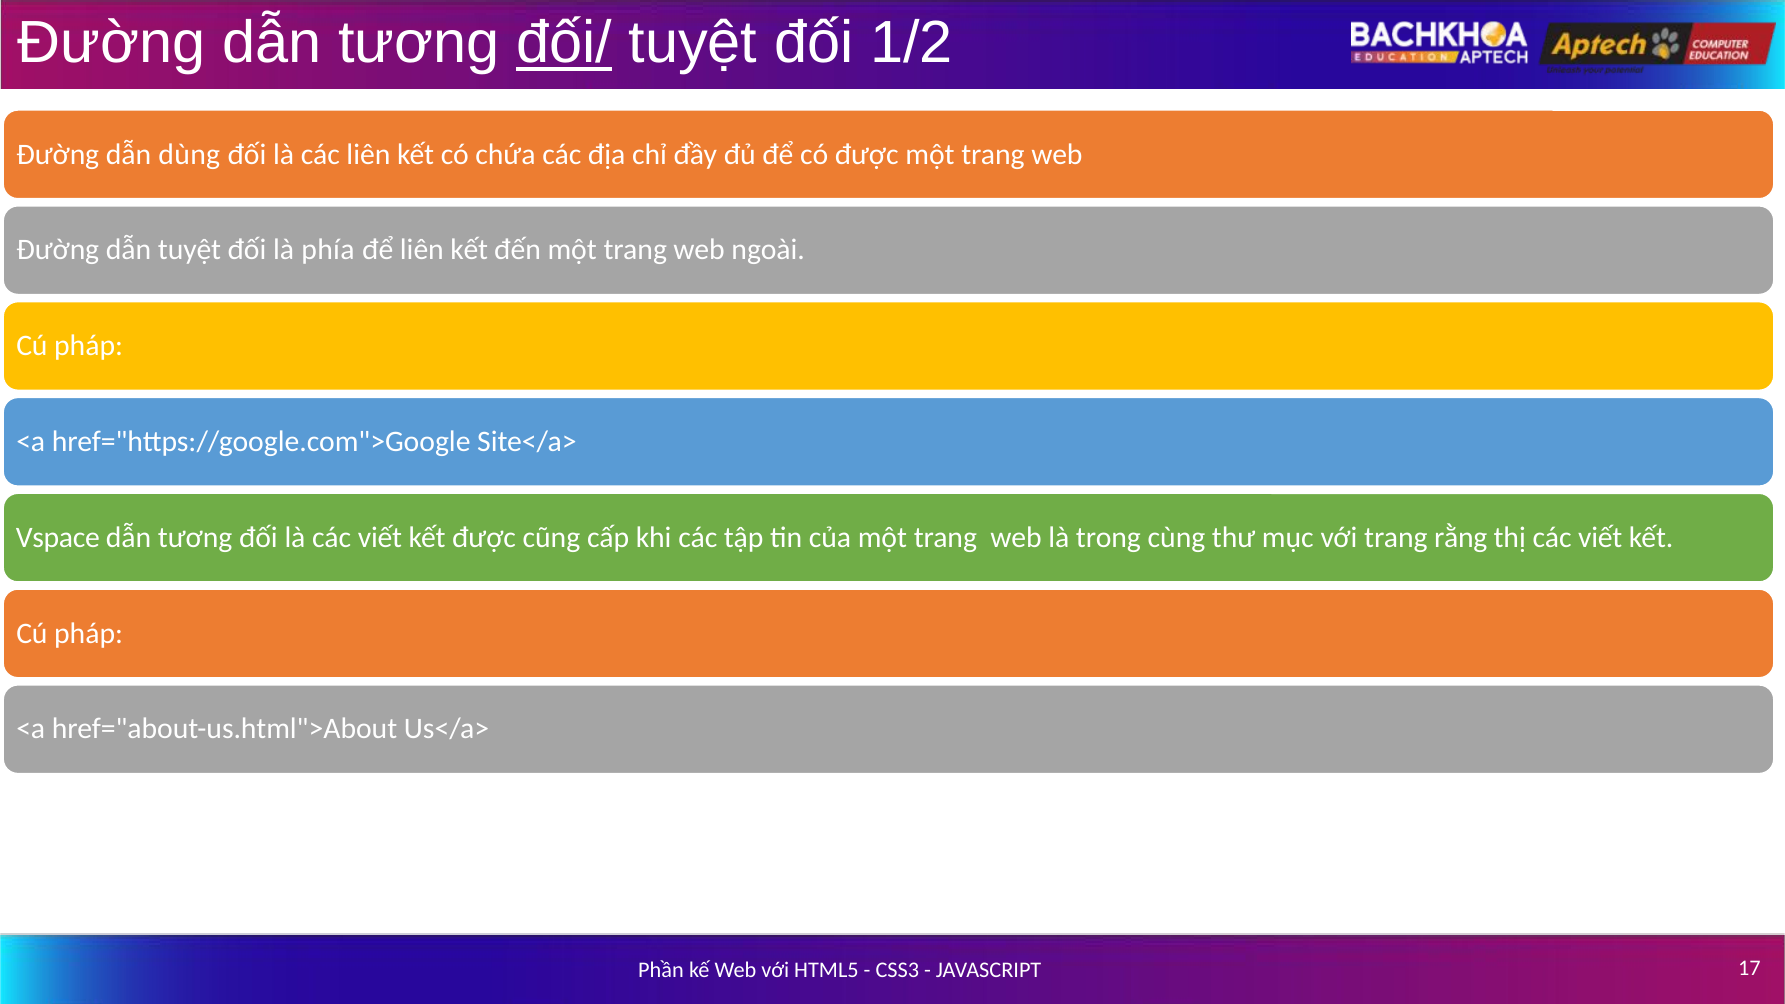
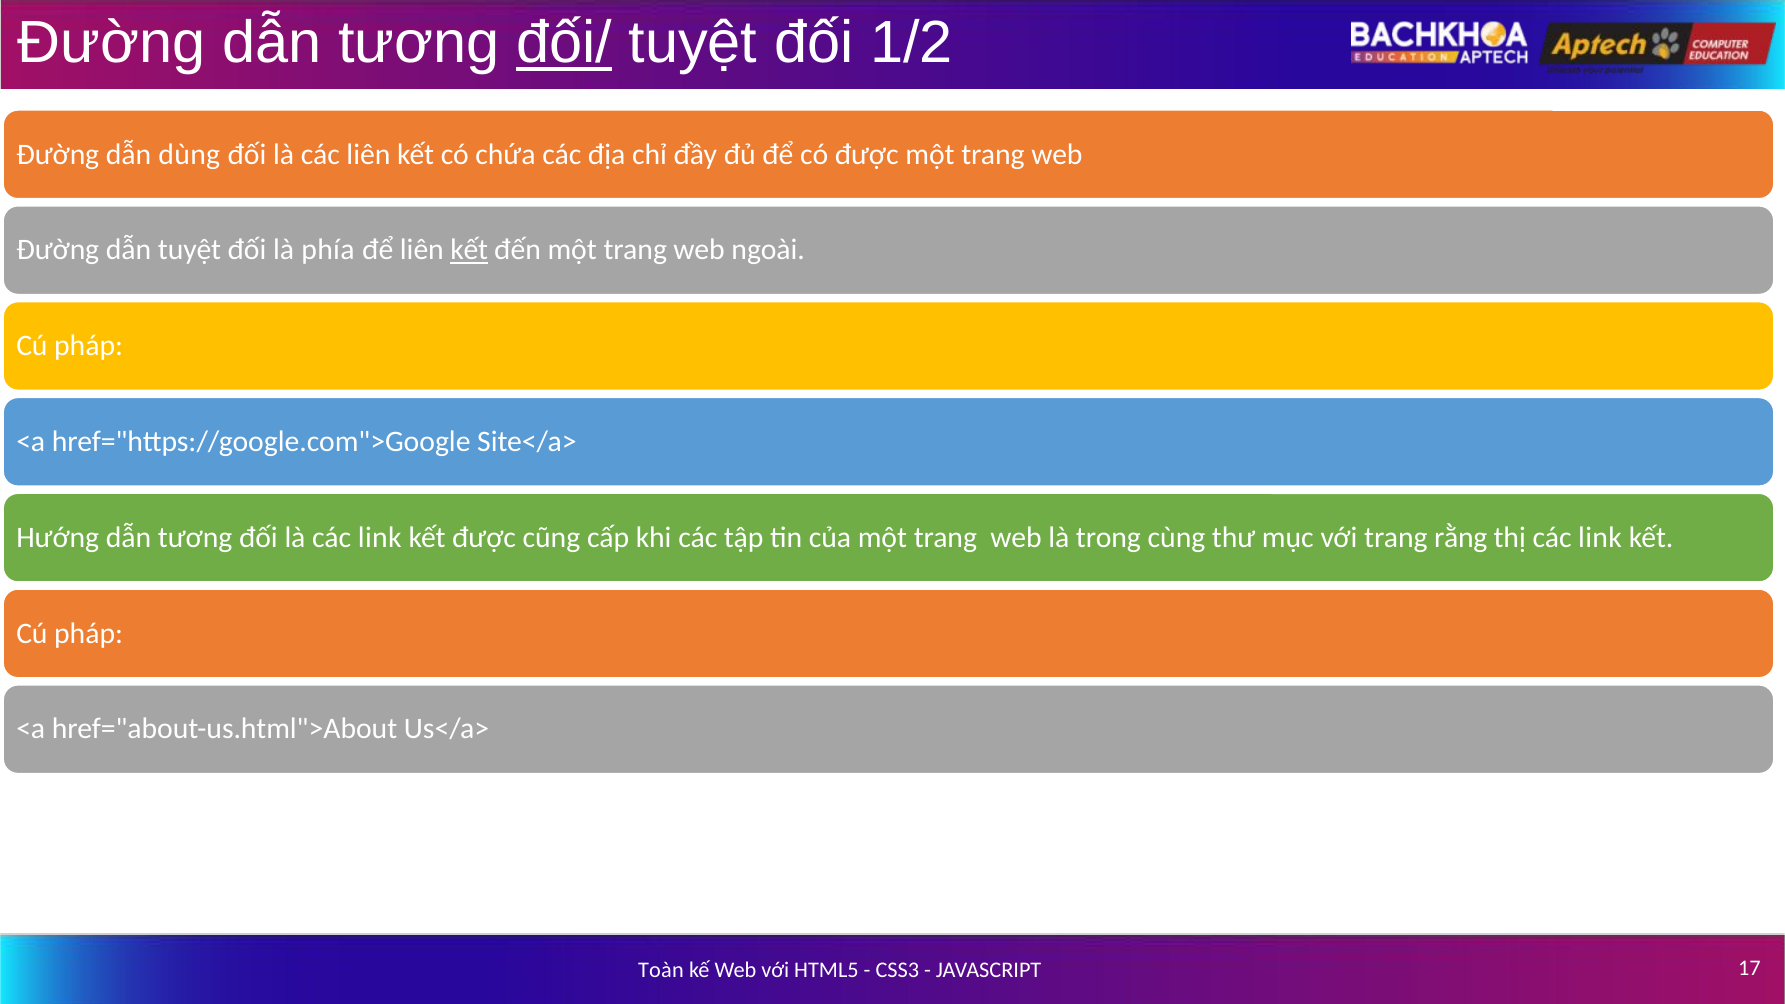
kết at (469, 250) underline: none -> present
Vspace: Vspace -> Hướng
là các viết: viết -> link
thị các viết: viết -> link
Phần: Phần -> Toàn
